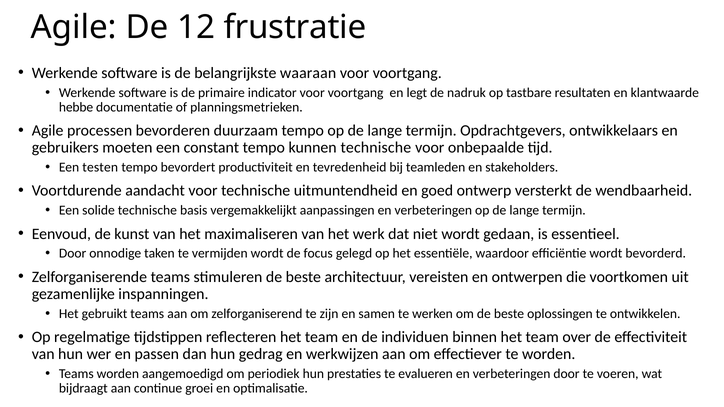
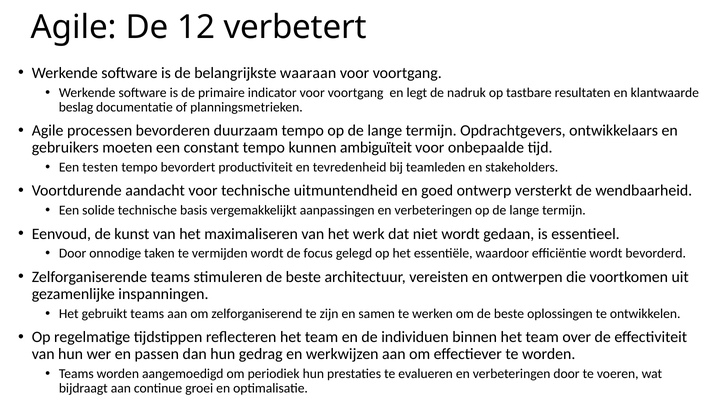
frustratie: frustratie -> verbetert
hebbe: hebbe -> beslag
kunnen technische: technische -> ambiguïteit
